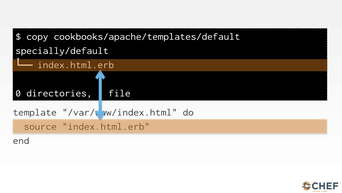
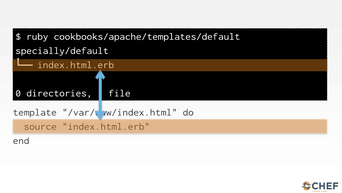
copy: copy -> ruby
